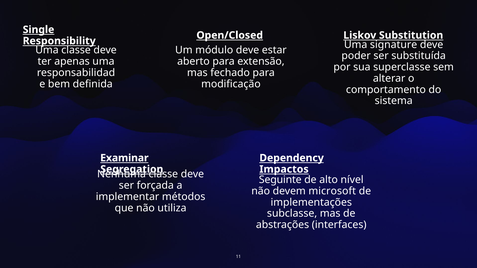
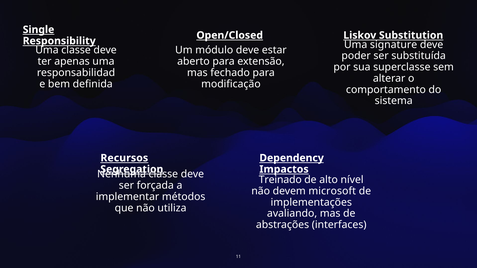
Examinar: Examinar -> Recursos
Seguinte: Seguinte -> Treinado
subclasse: subclasse -> avaliando
